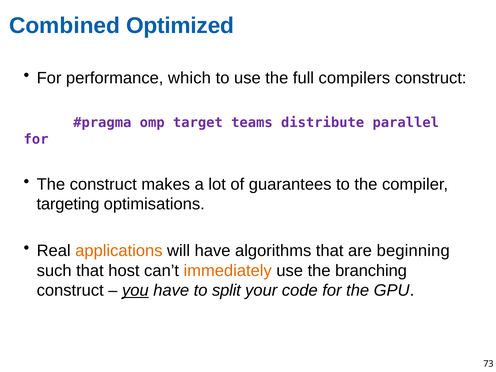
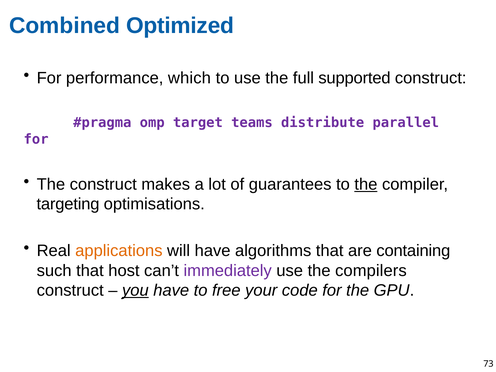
compilers: compilers -> supported
the at (366, 184) underline: none -> present
beginning: beginning -> containing
immediately colour: orange -> purple
branching: branching -> compilers
split: split -> free
